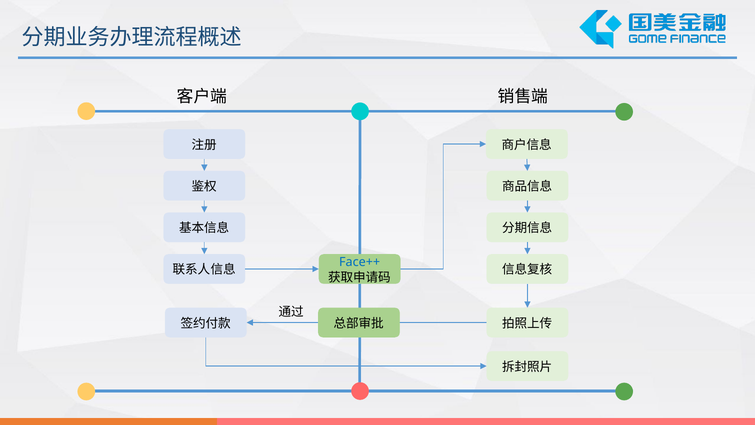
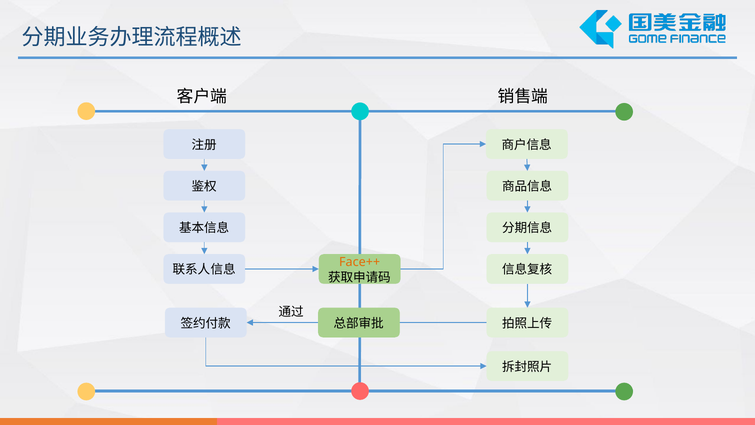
Face++ colour: blue -> orange
